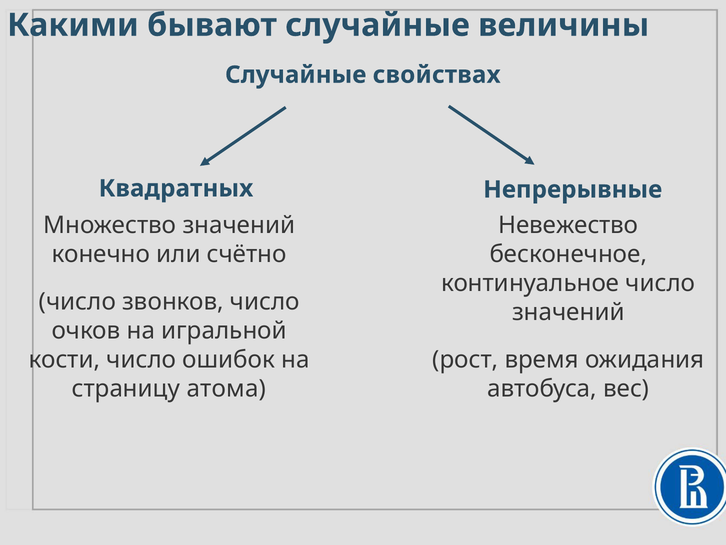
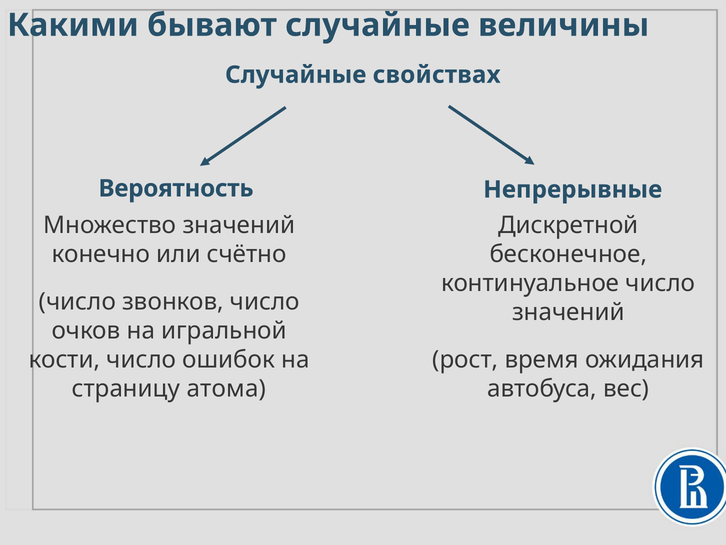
Квадратных: Квадратных -> Вероятность
Невежество: Невежество -> Дискретной
